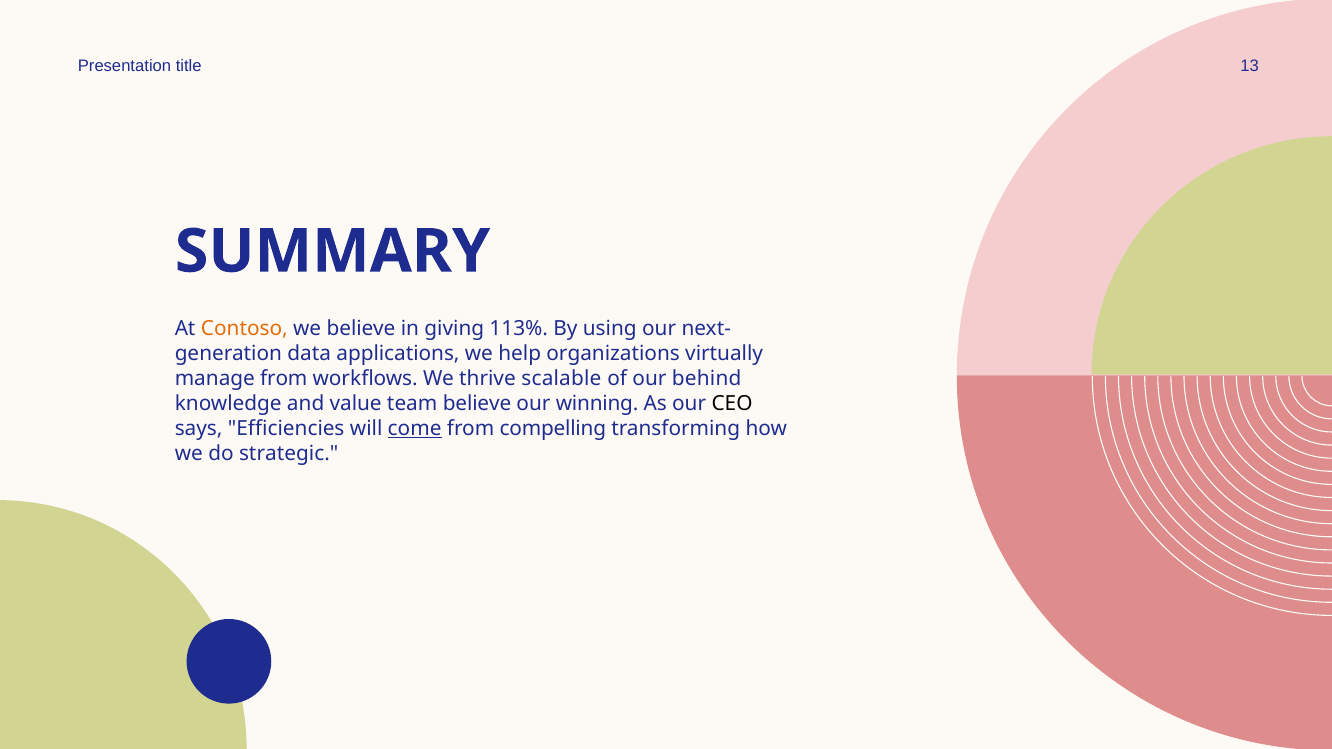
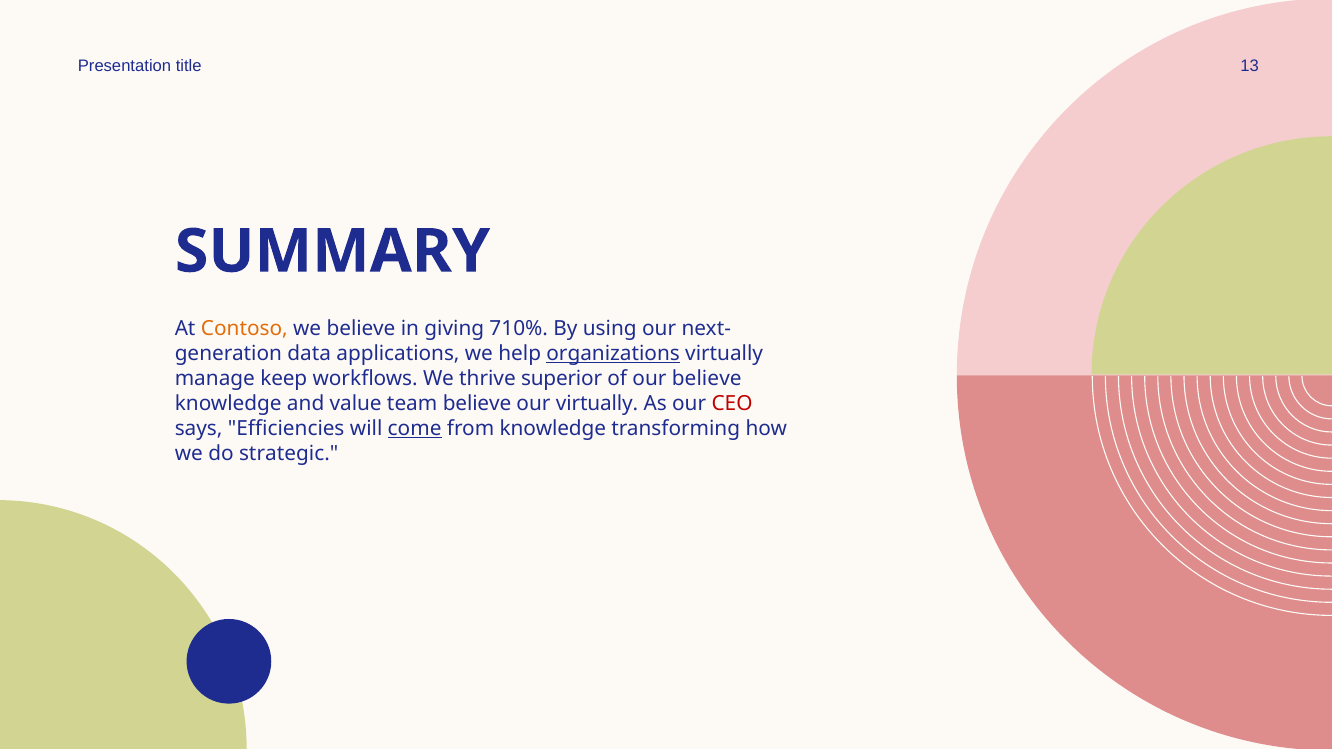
113%: 113% -> 710%
organizations underline: none -> present
manage from: from -> keep
scalable: scalable -> superior
our behind: behind -> believe
our winning: winning -> virtually
CEO colour: black -> red
from compelling: compelling -> knowledge
